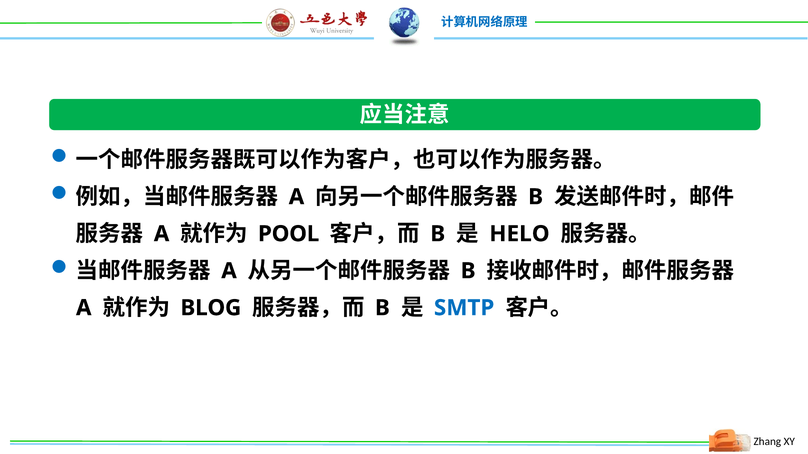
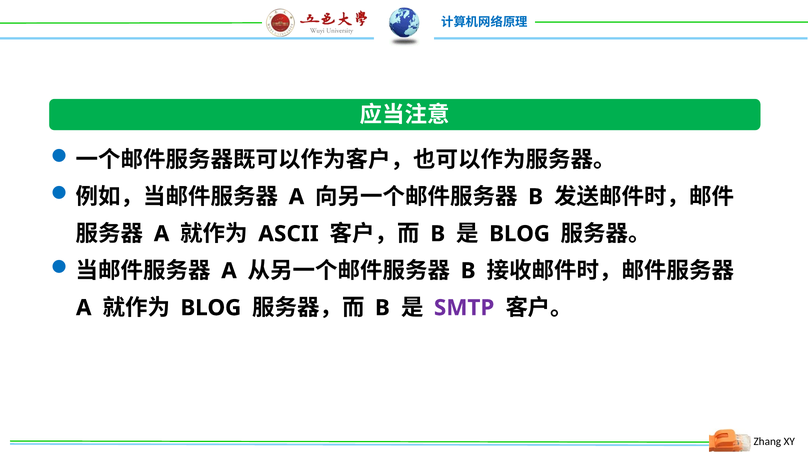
POOL: POOL -> ASCII
HELO at (519, 234): HELO -> BLOG
SMTP colour: blue -> purple
